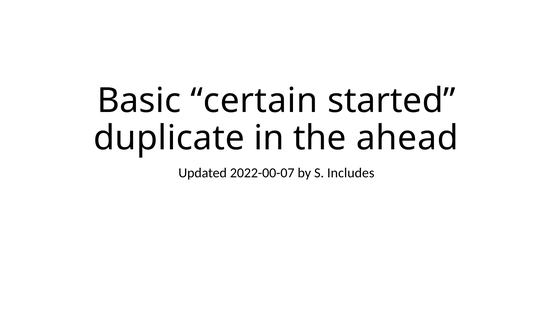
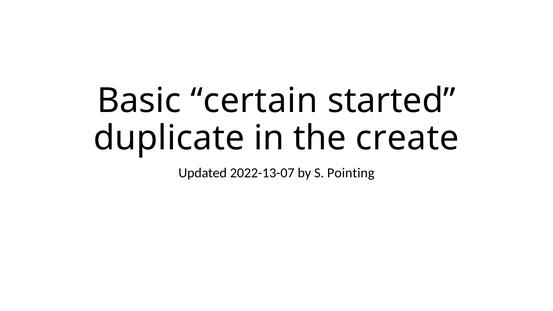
ahead: ahead -> create
2022-00-07: 2022-00-07 -> 2022-13-07
Includes: Includes -> Pointing
